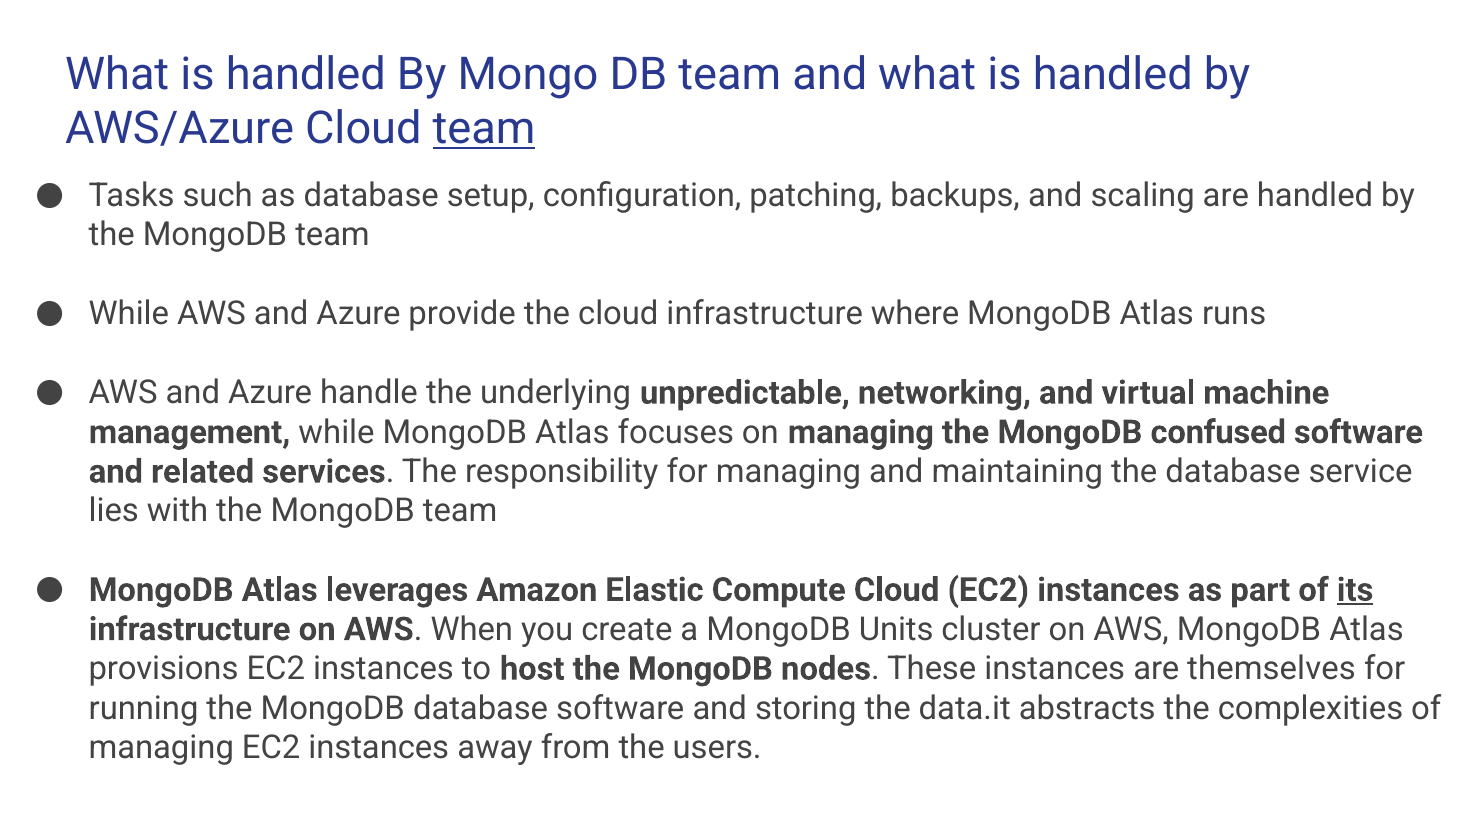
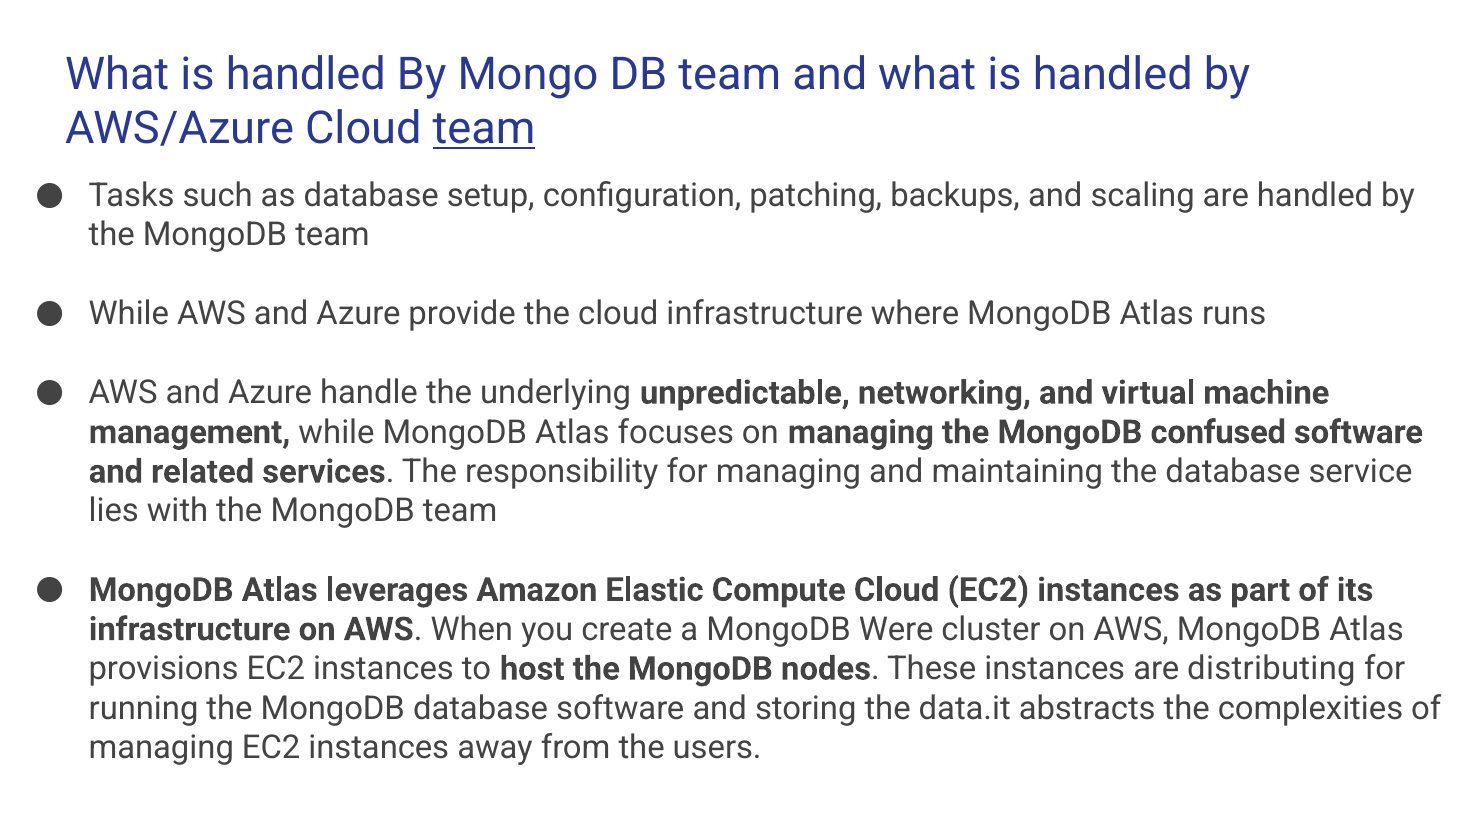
its underline: present -> none
Units: Units -> Were
themselves: themselves -> distributing
